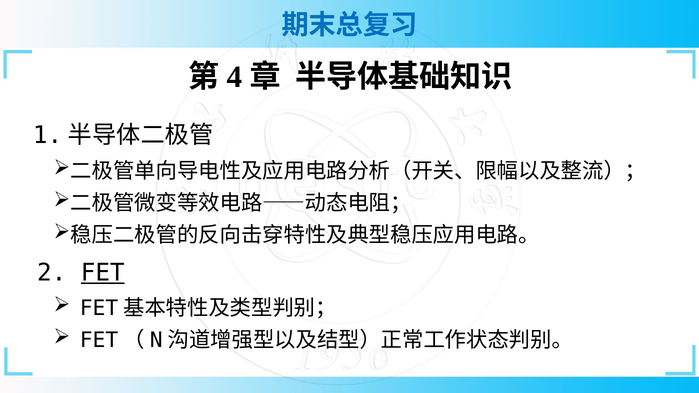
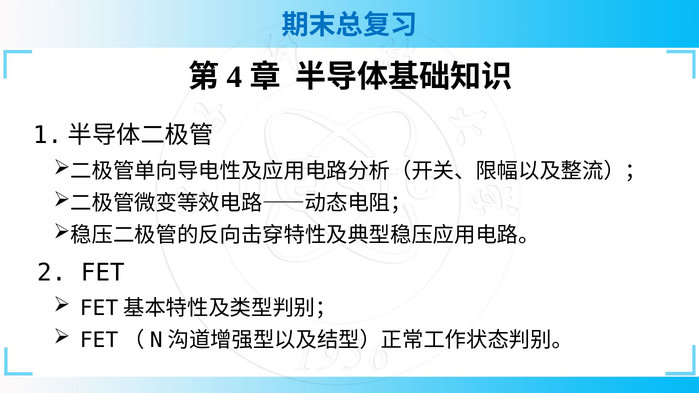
FET underline: present -> none
